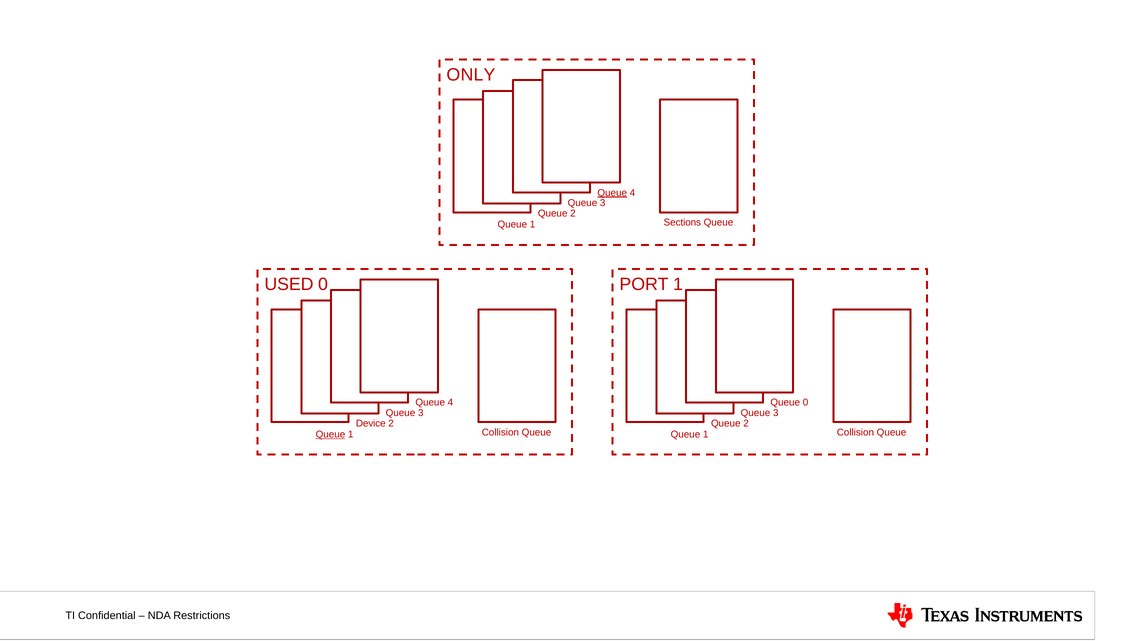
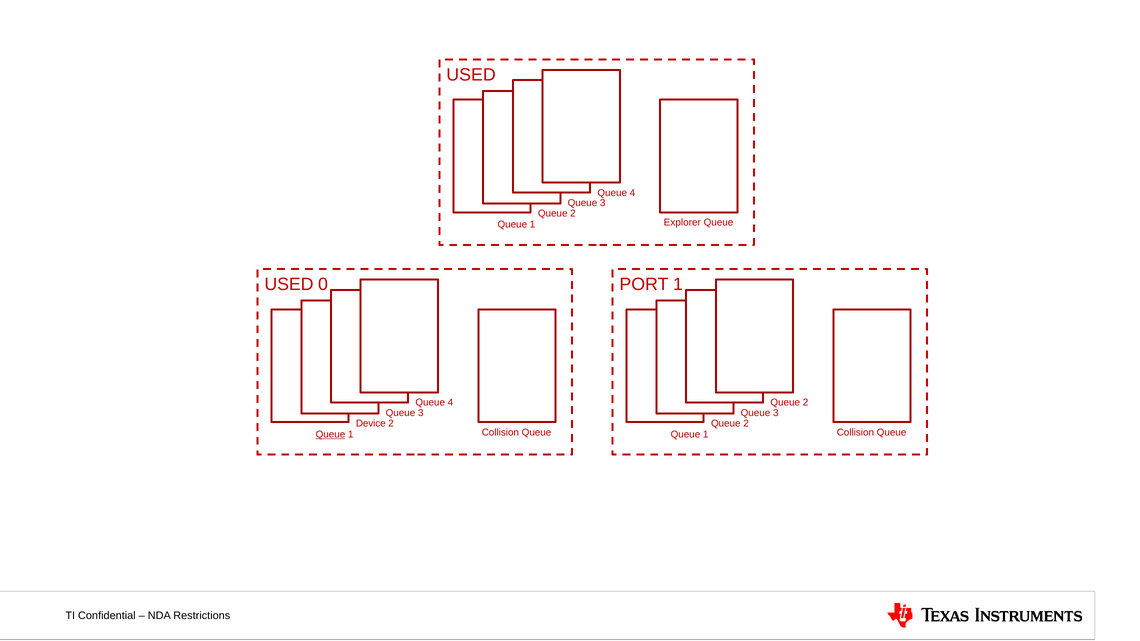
ONLY at (471, 75): ONLY -> USED
Queue at (612, 193) underline: present -> none
Sections: Sections -> Explorer
0 at (806, 403): 0 -> 2
